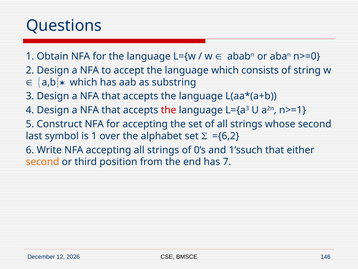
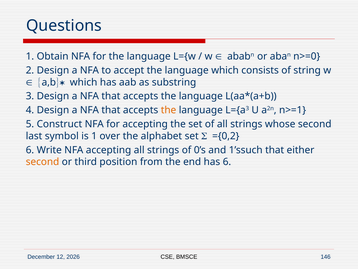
the at (169, 110) colour: red -> orange
={6,2: ={6,2 -> ={0,2
has 7: 7 -> 6
